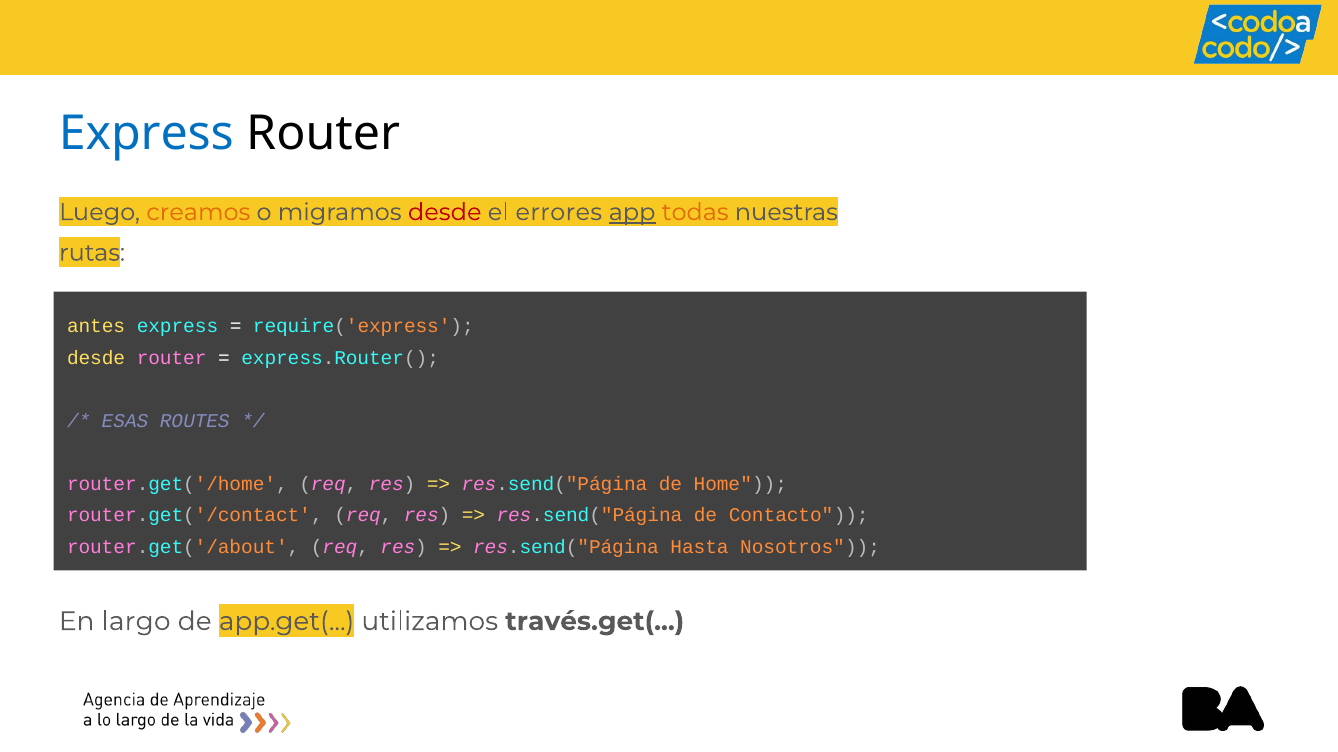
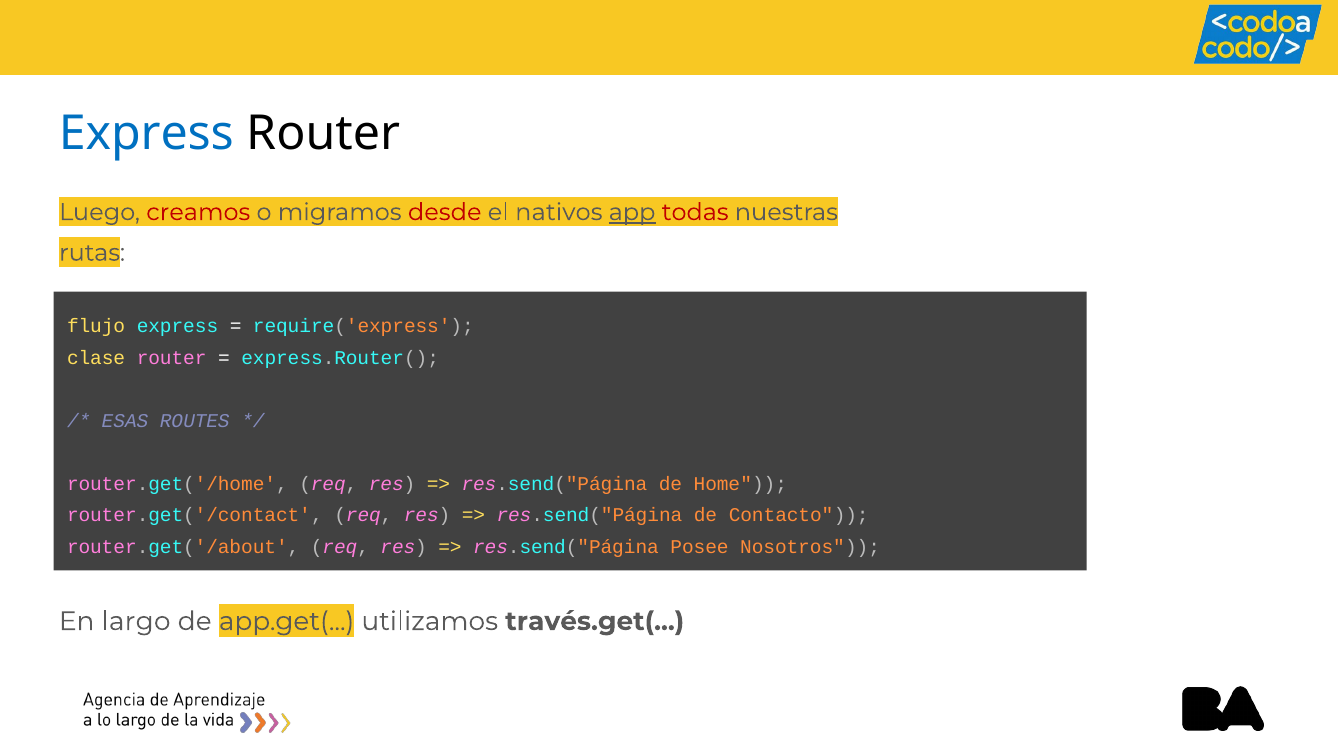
creamos colour: orange -> red
errores: errores -> nativos
todas colour: orange -> red
antes: antes -> flujo
desde at (96, 358): desde -> clase
Hasta: Hasta -> Posee
